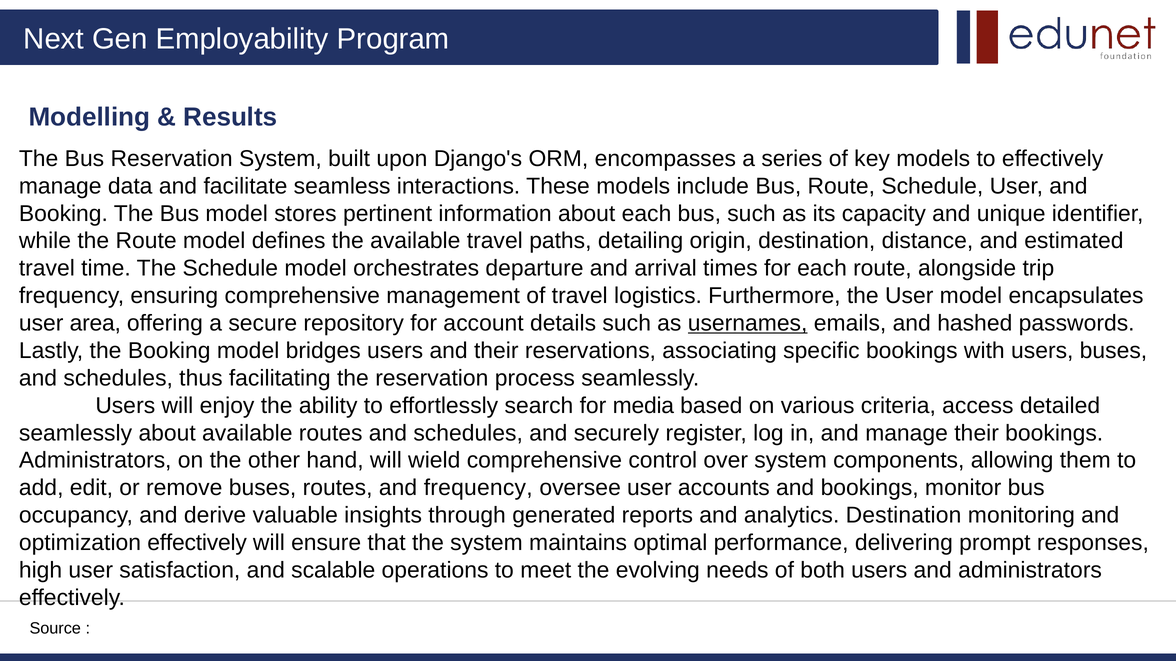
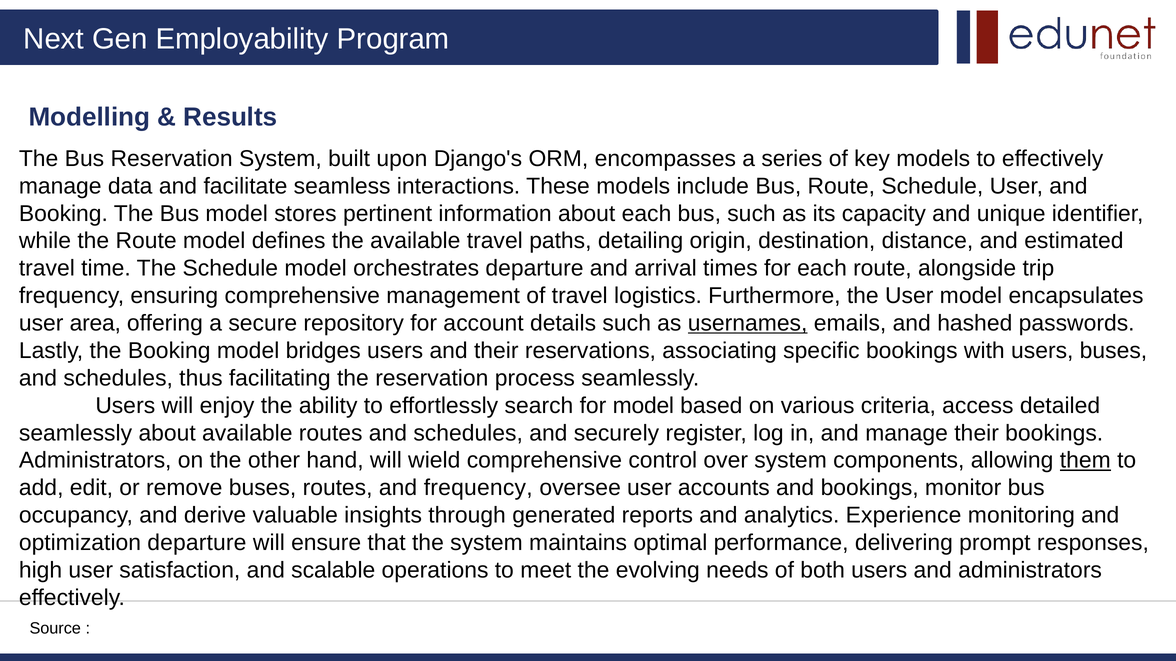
for media: media -> model
them underline: none -> present
analytics Destination: Destination -> Experience
optimization effectively: effectively -> departure
